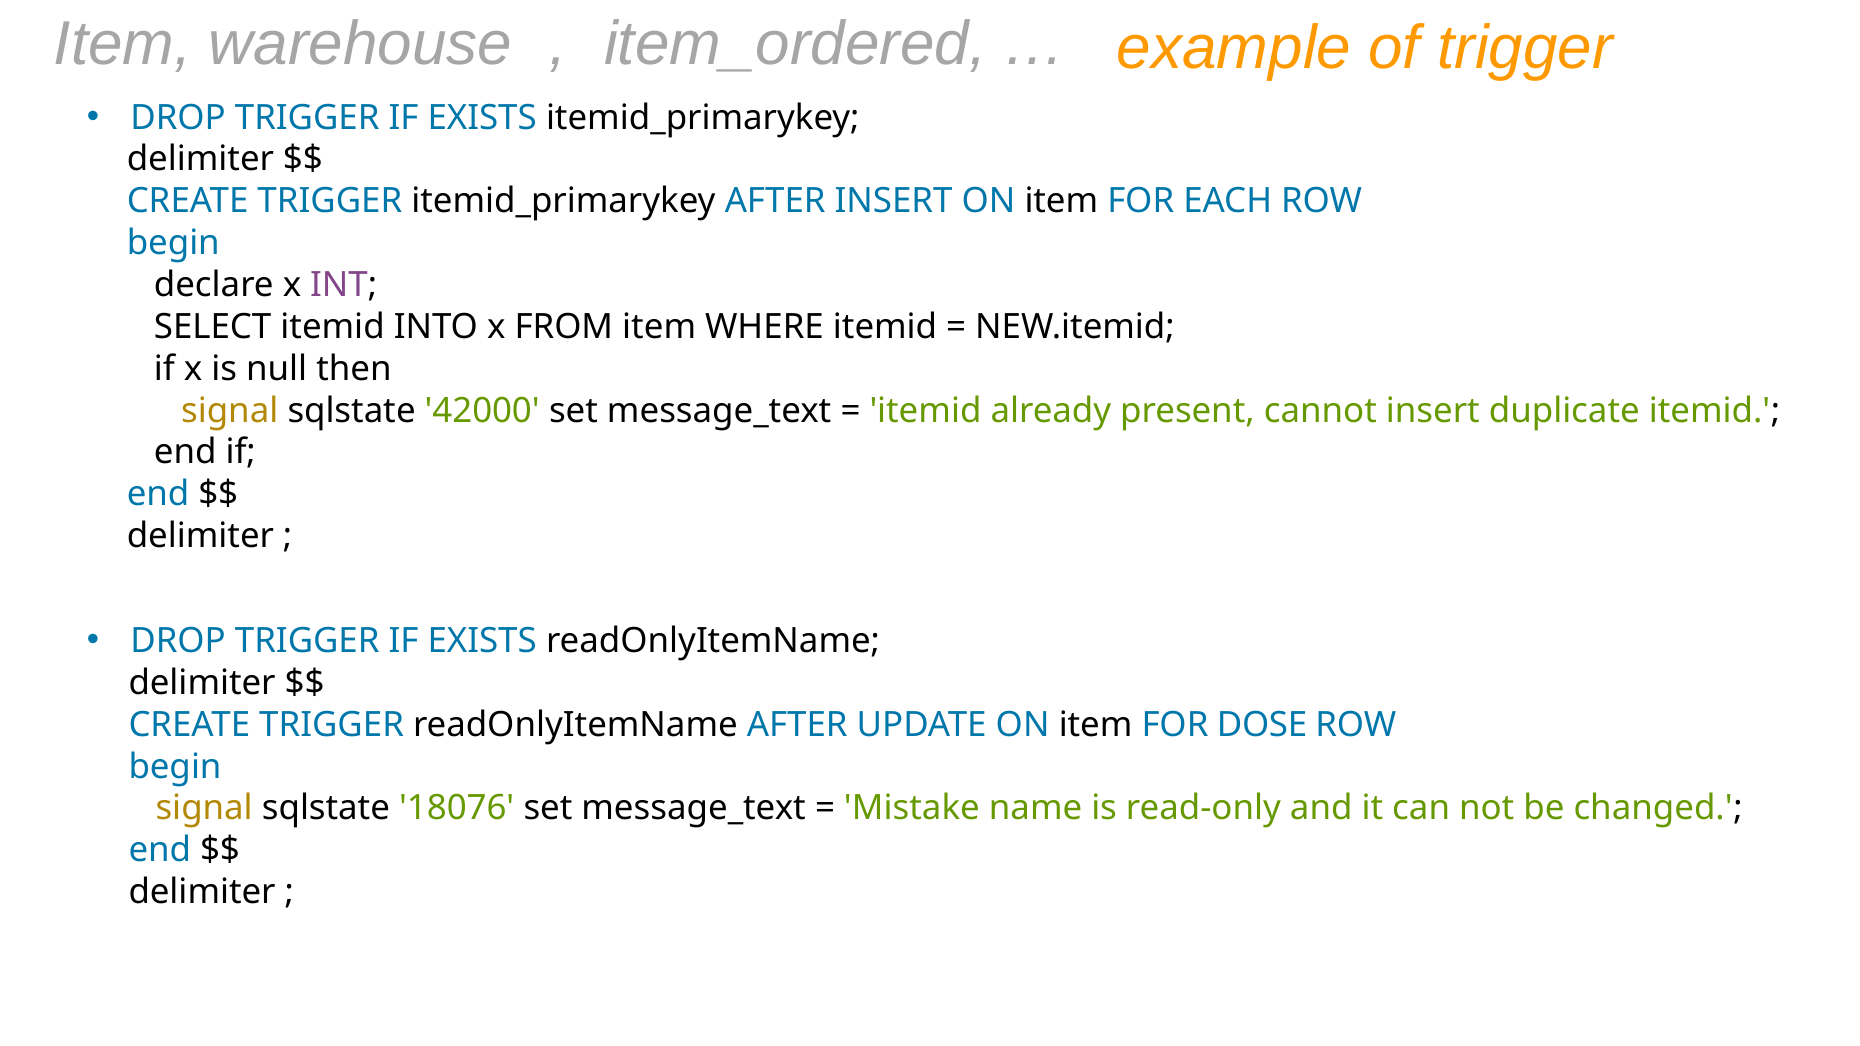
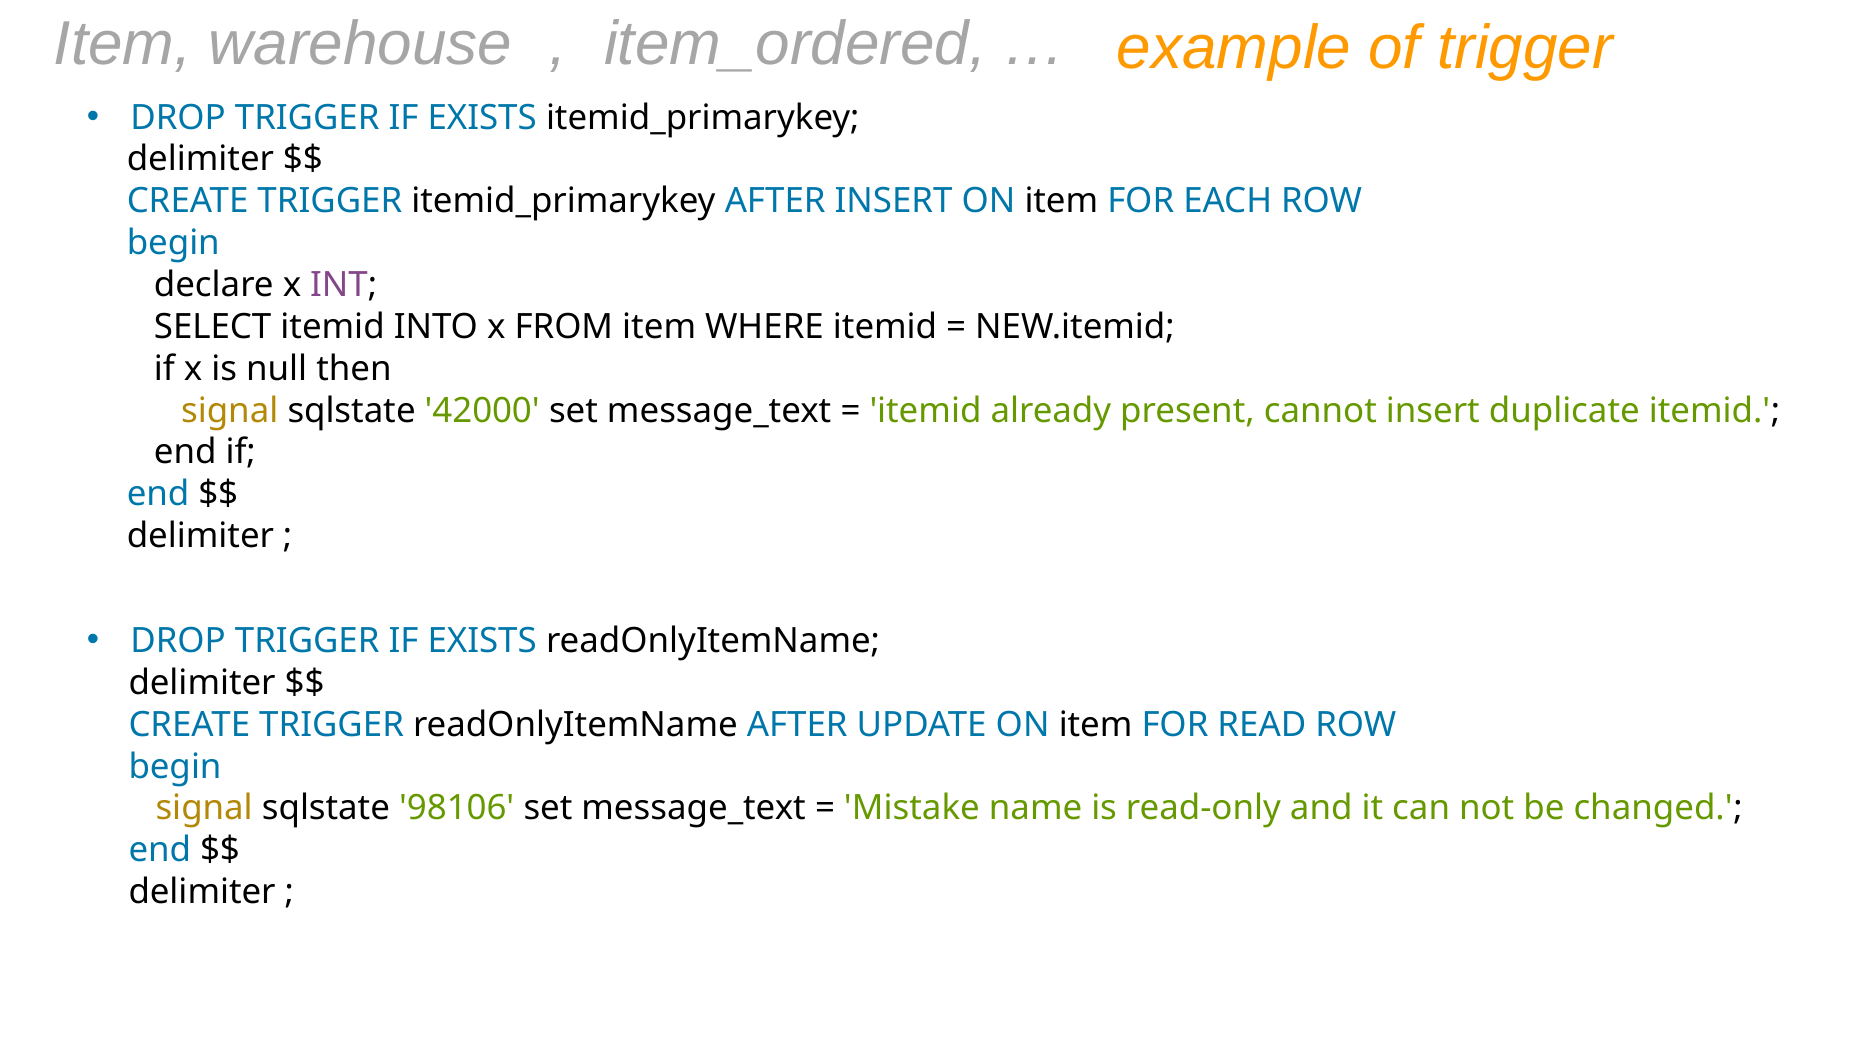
DOSE: DOSE -> READ
18076: 18076 -> 98106
